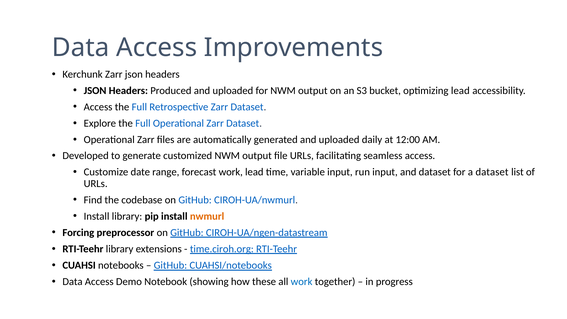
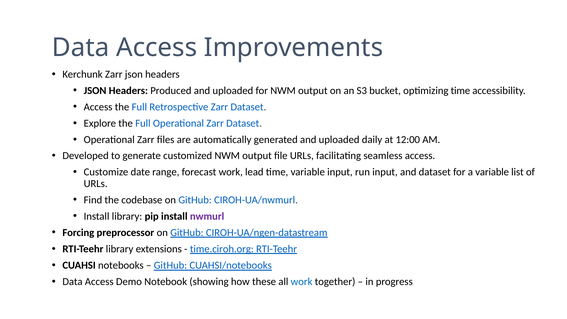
optimizing lead: lead -> time
a dataset: dataset -> variable
nwmurl colour: orange -> purple
